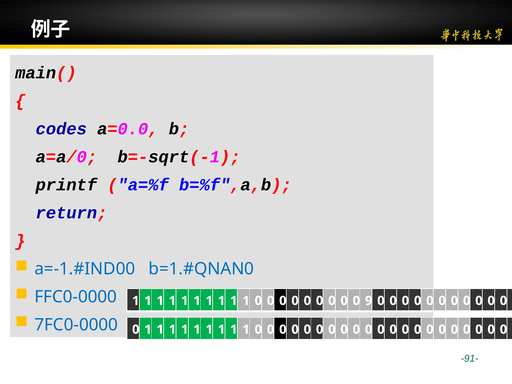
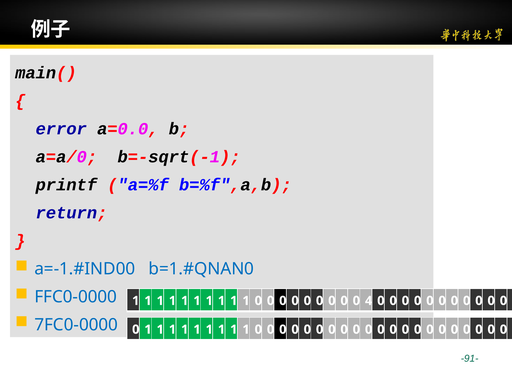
codes: codes -> error
9: 9 -> 4
